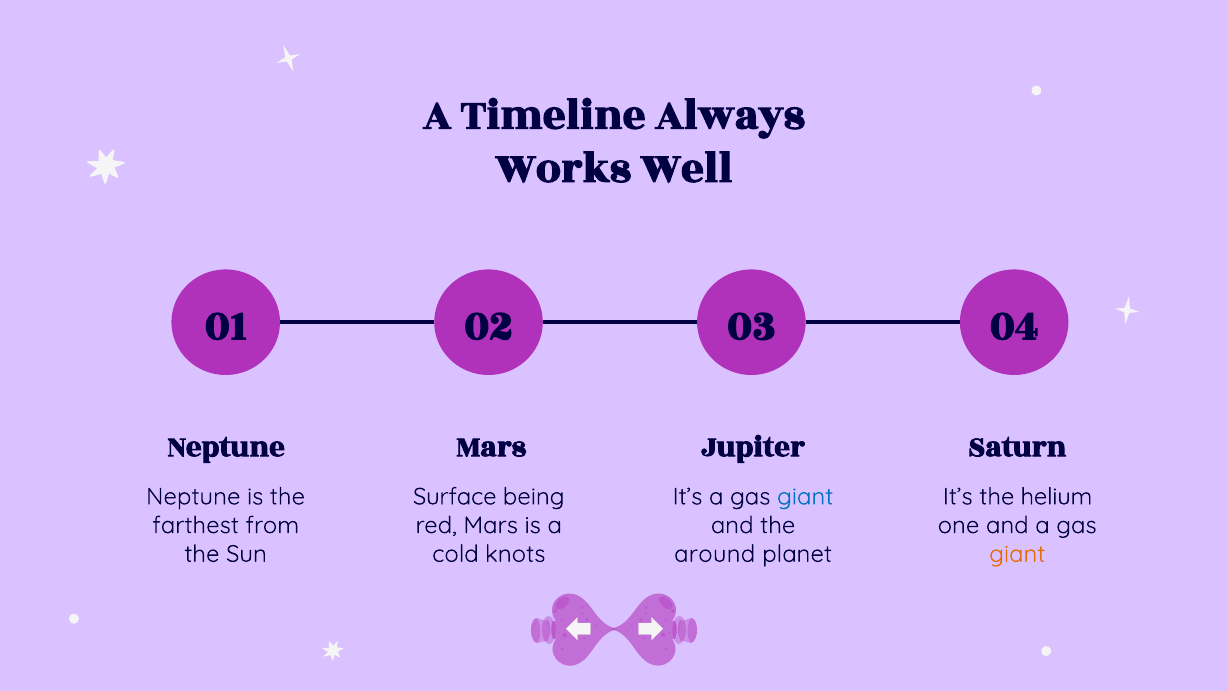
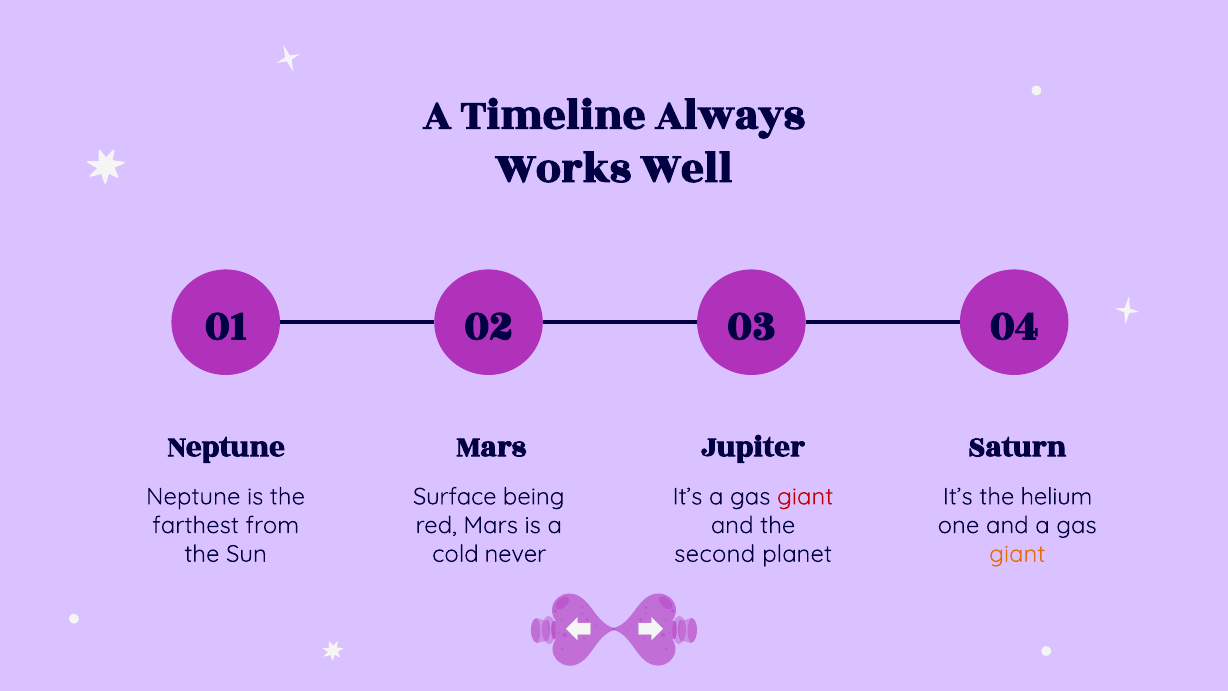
giant at (805, 496) colour: blue -> red
knots: knots -> never
around: around -> second
